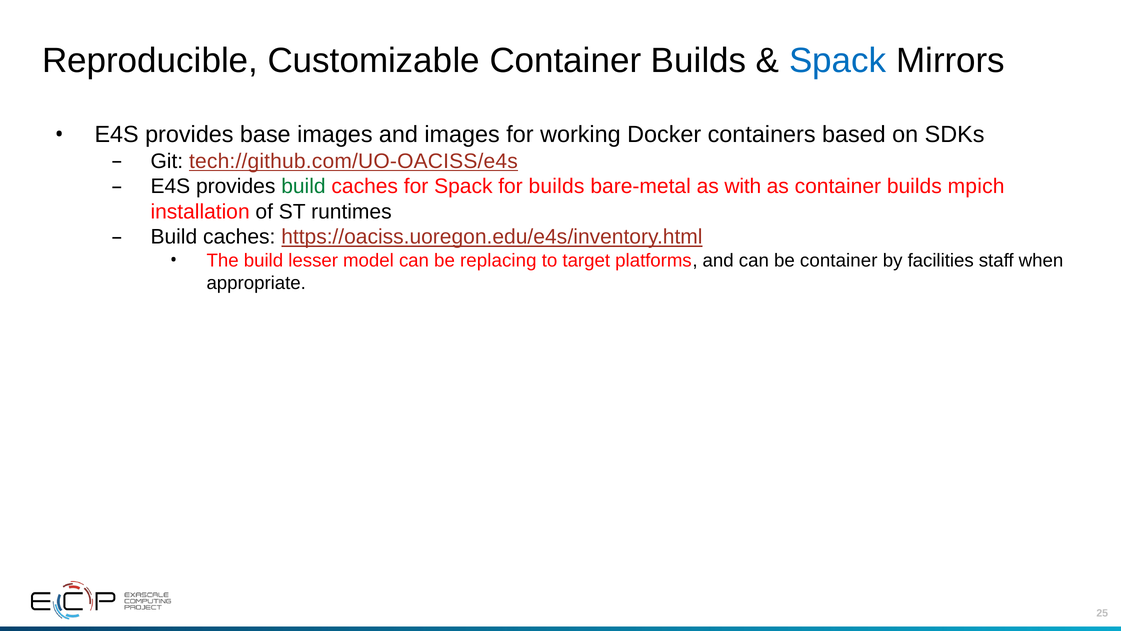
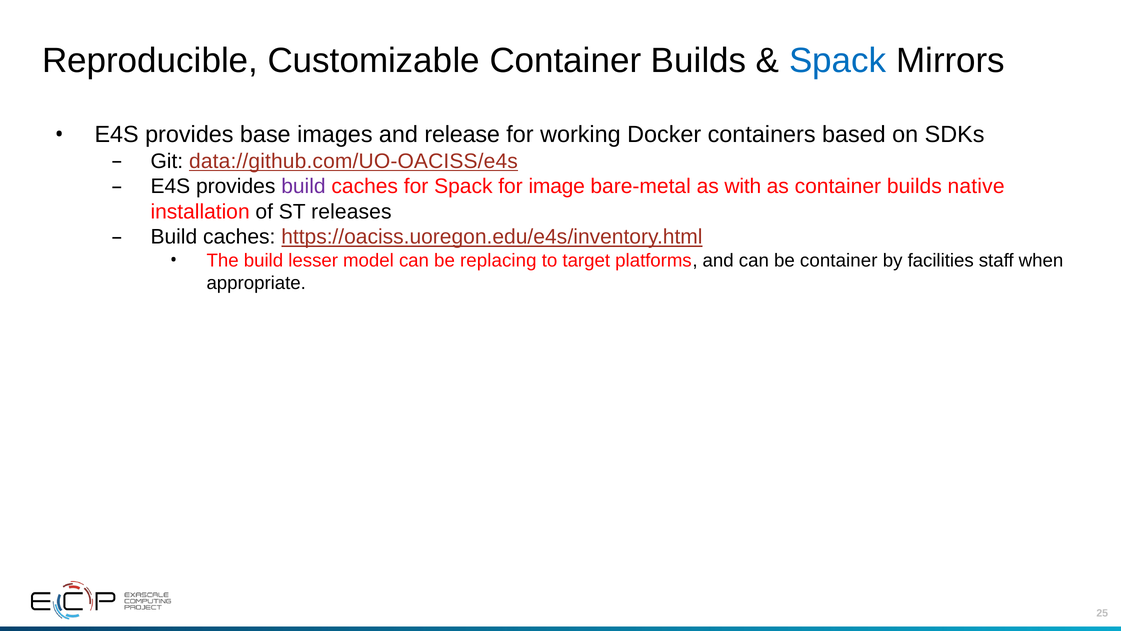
and images: images -> release
tech://github.com/UO-OACISS/e4s: tech://github.com/UO-OACISS/e4s -> data://github.com/UO-OACISS/e4s
build at (303, 186) colour: green -> purple
for builds: builds -> image
mpich: mpich -> native
runtimes: runtimes -> releases
